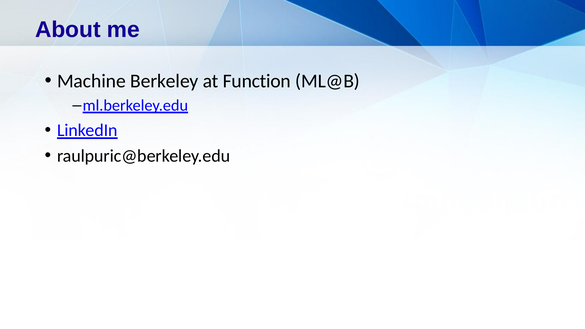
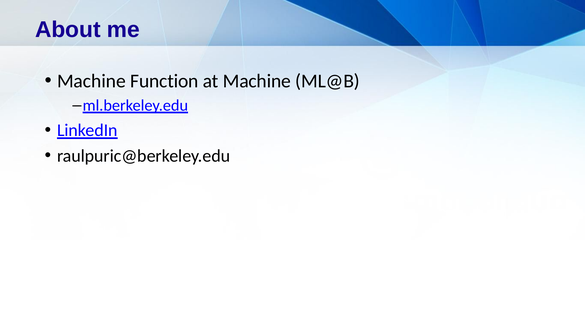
Berkeley: Berkeley -> Function
at Function: Function -> Machine
